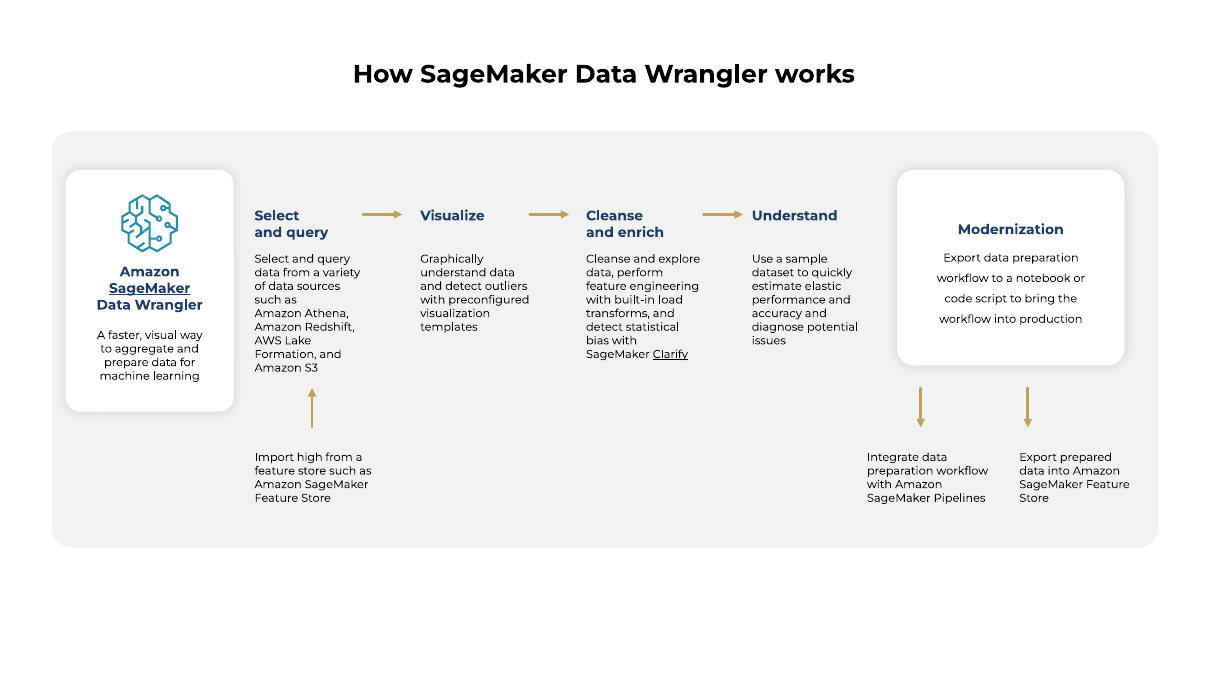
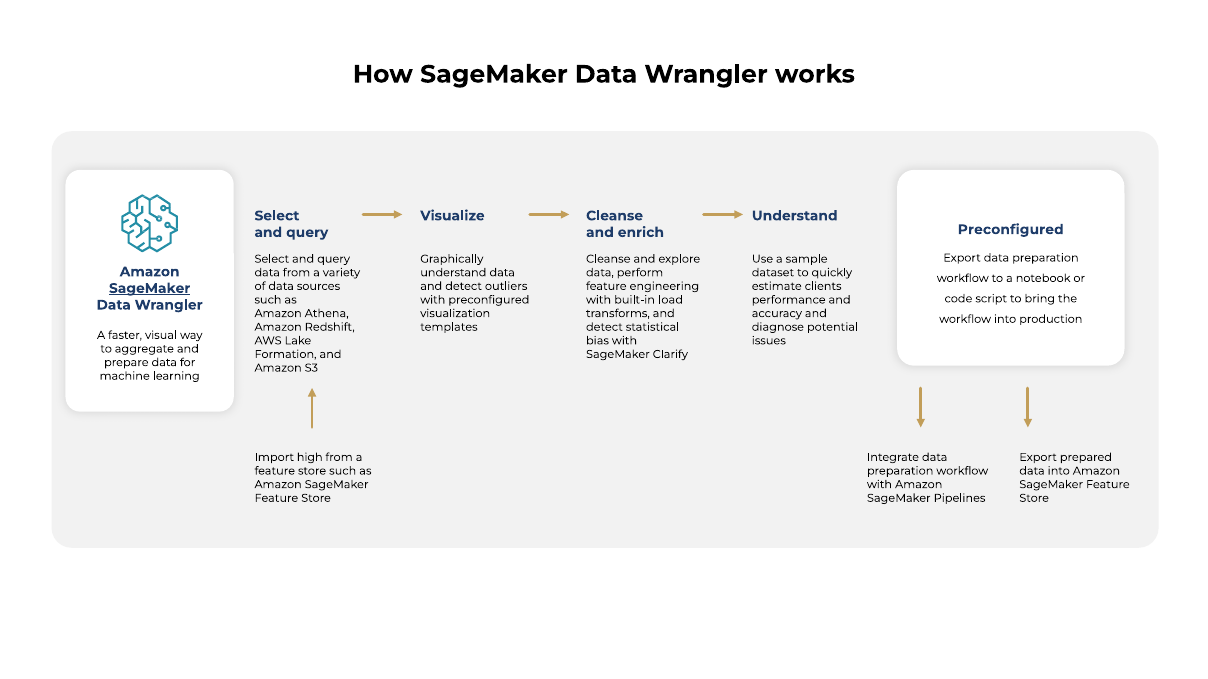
Modernization at (1011, 230): Modernization -> Preconfigured
elastic: elastic -> clients
Clarify underline: present -> none
